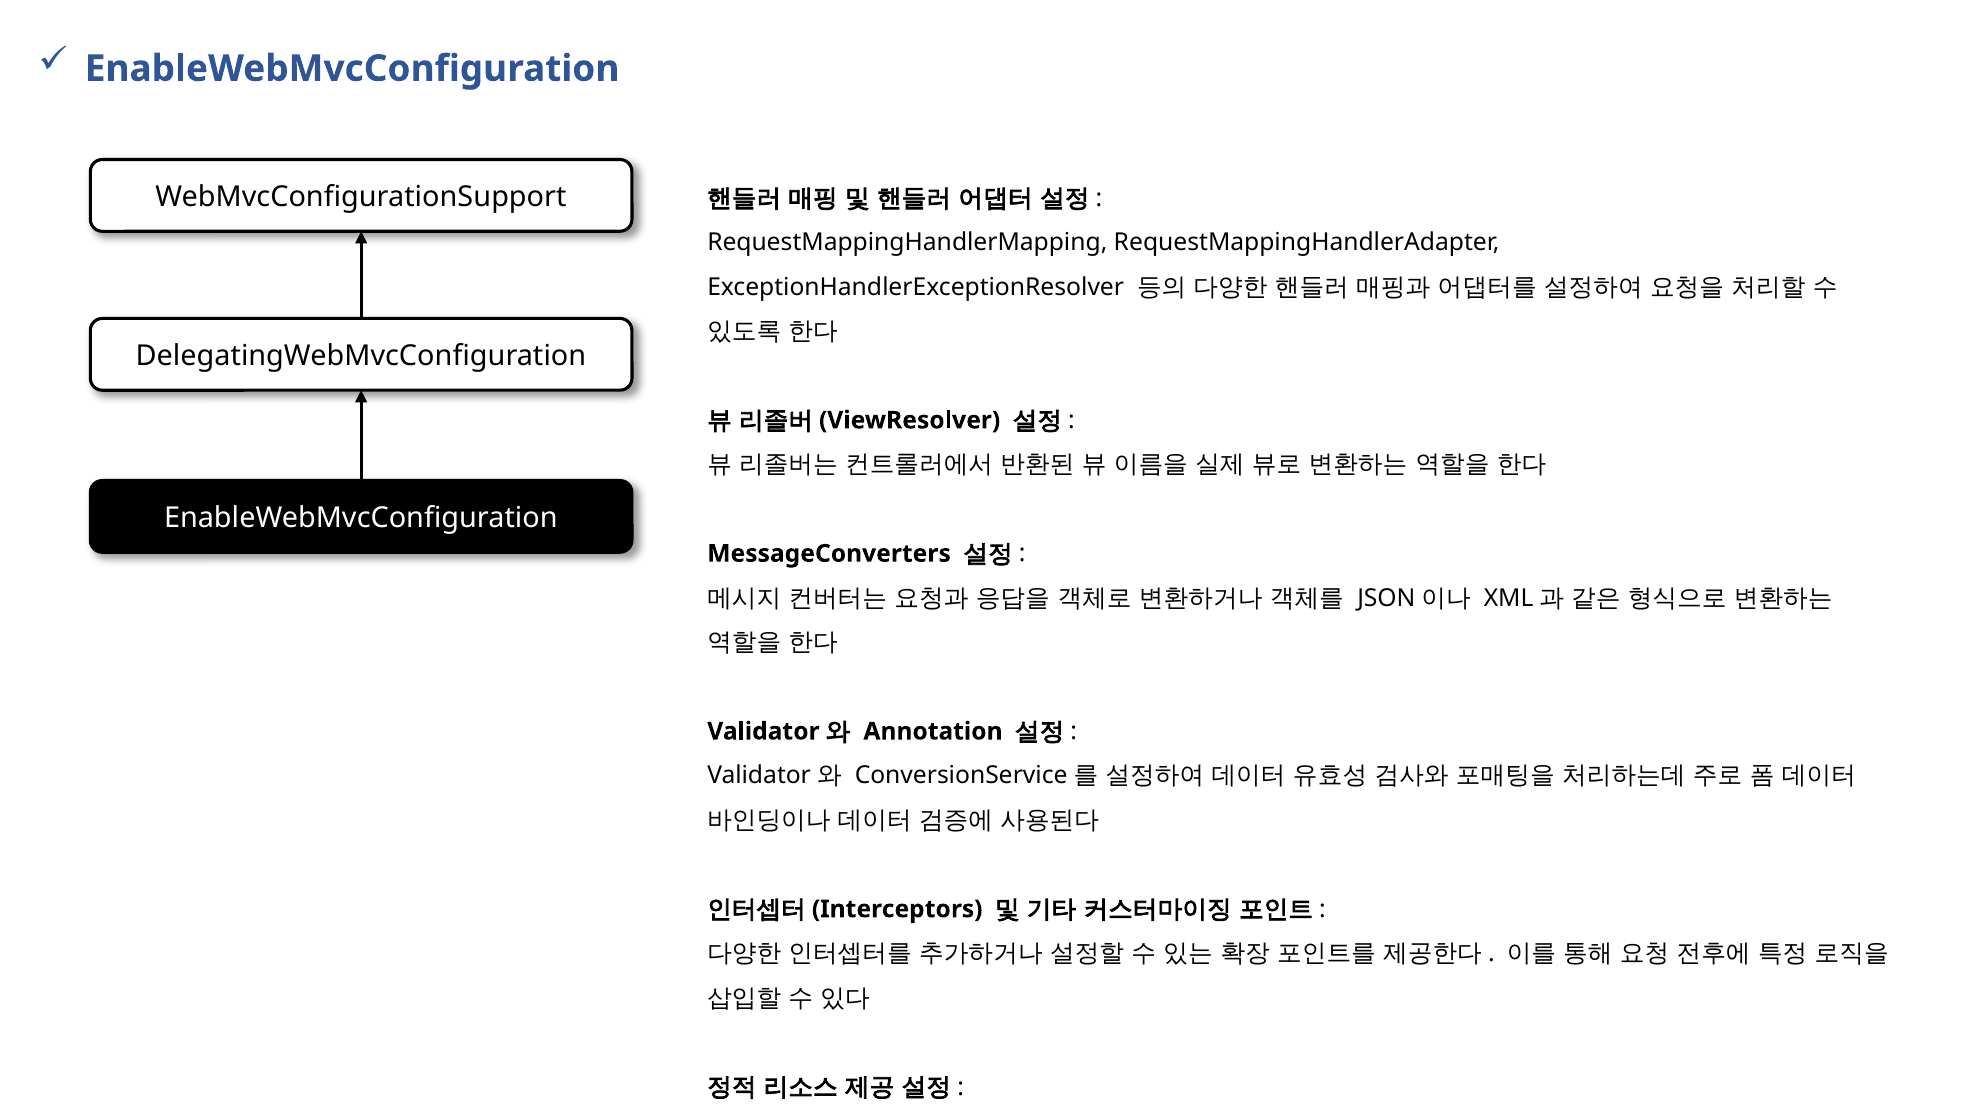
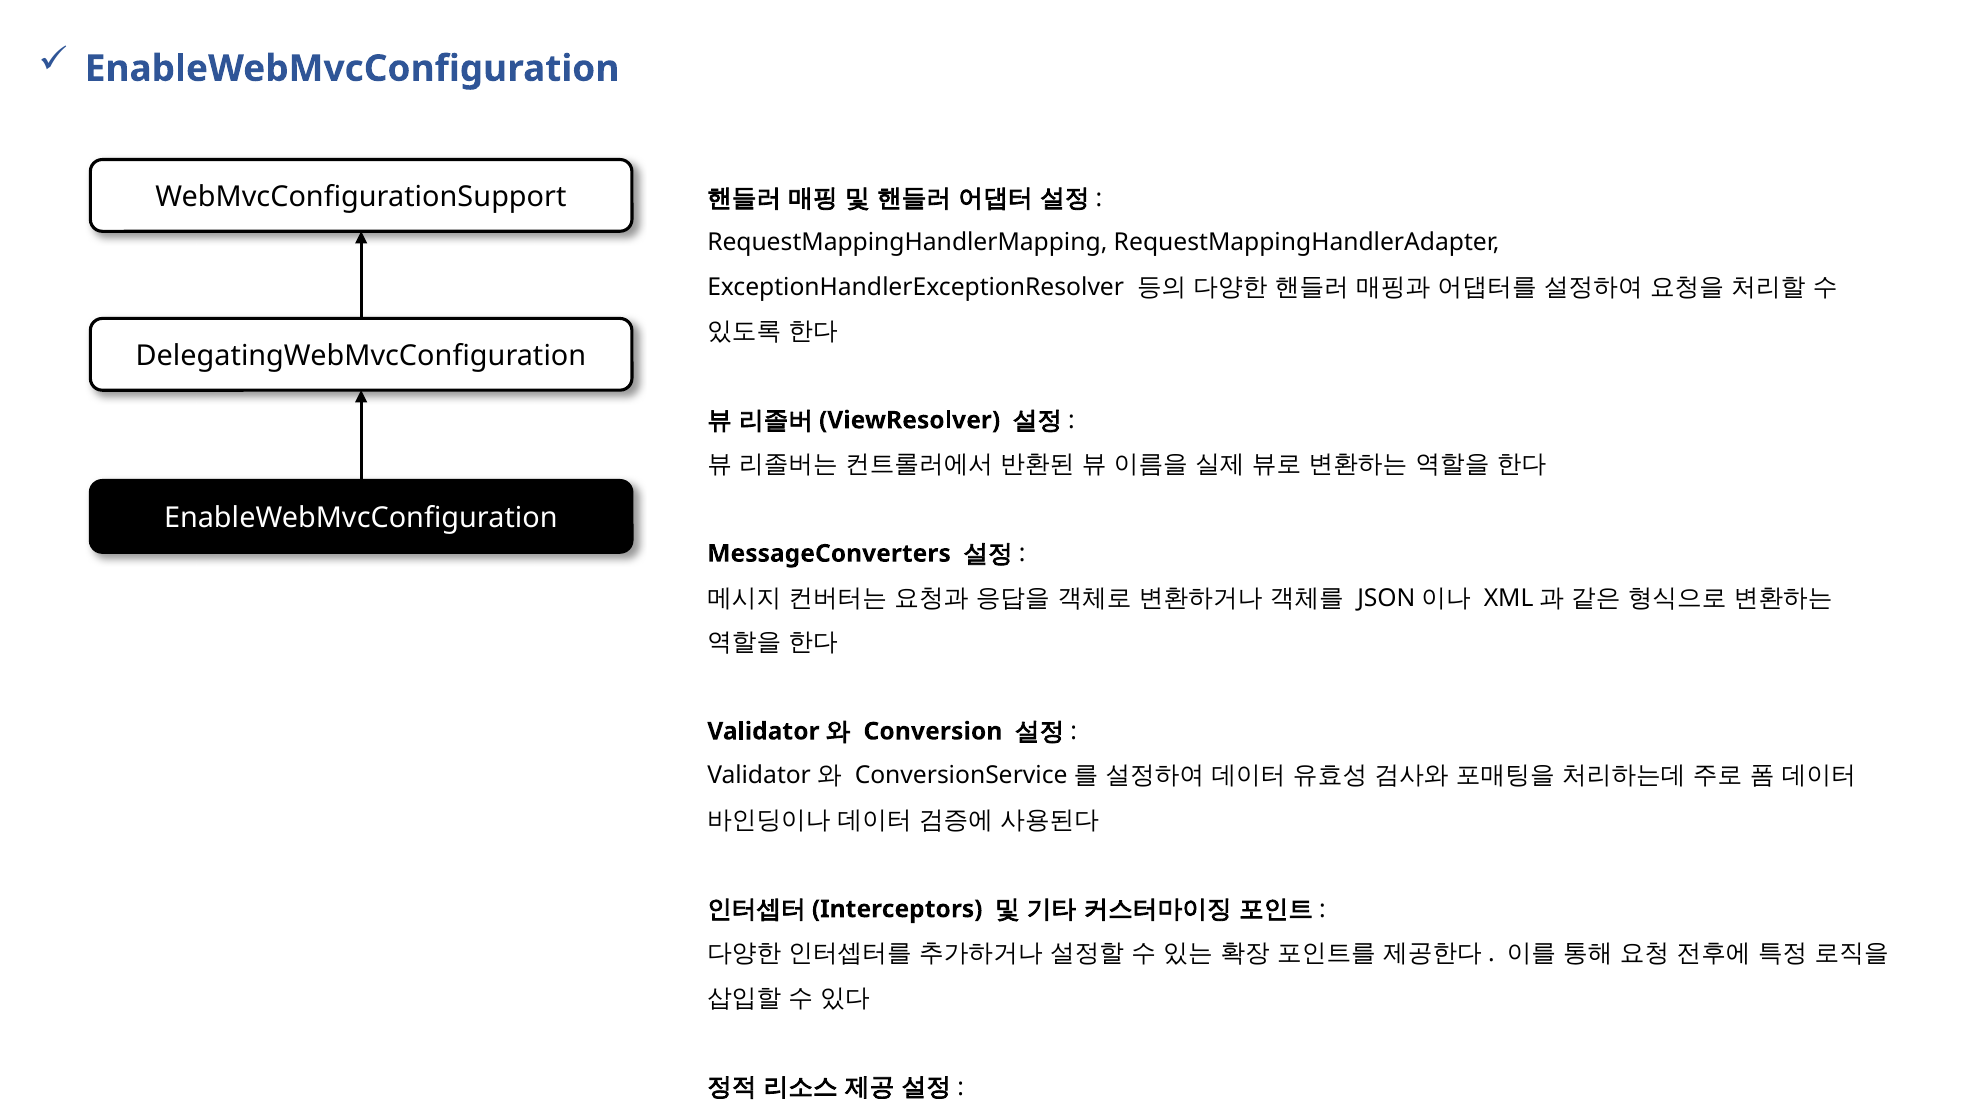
Annotation: Annotation -> Conversion
